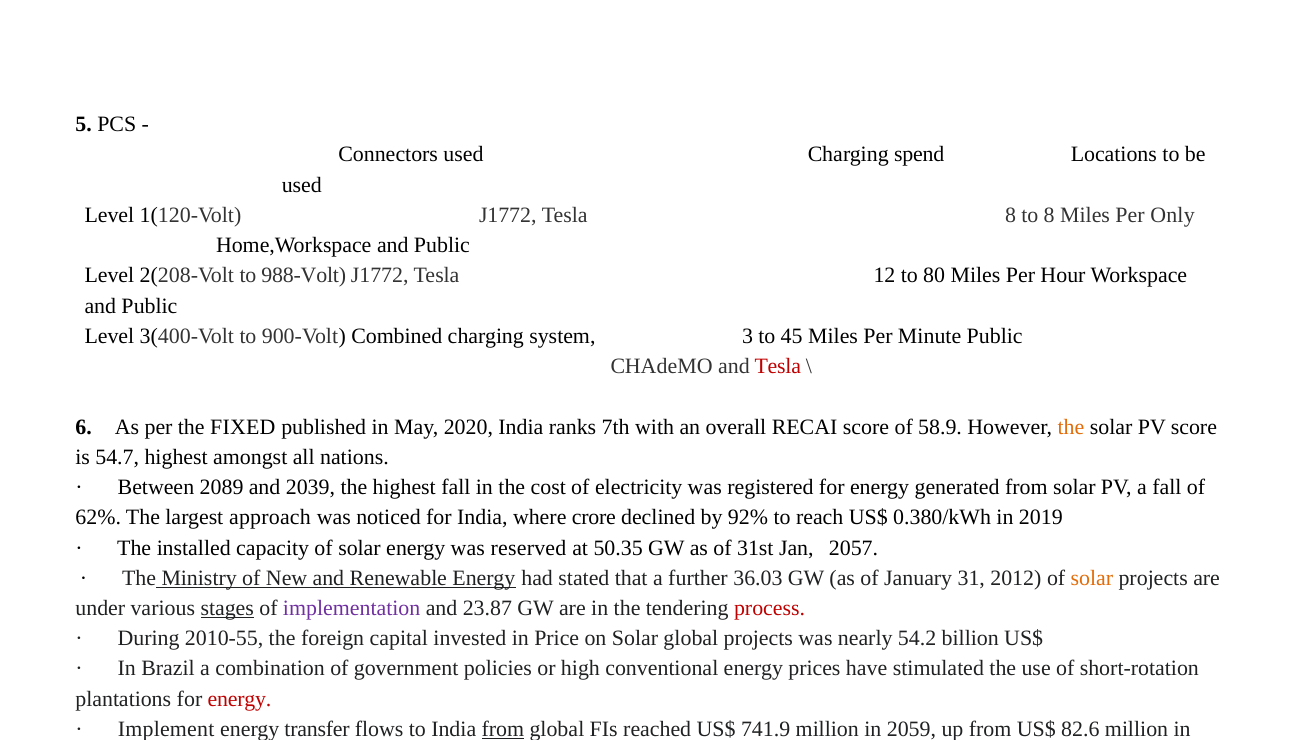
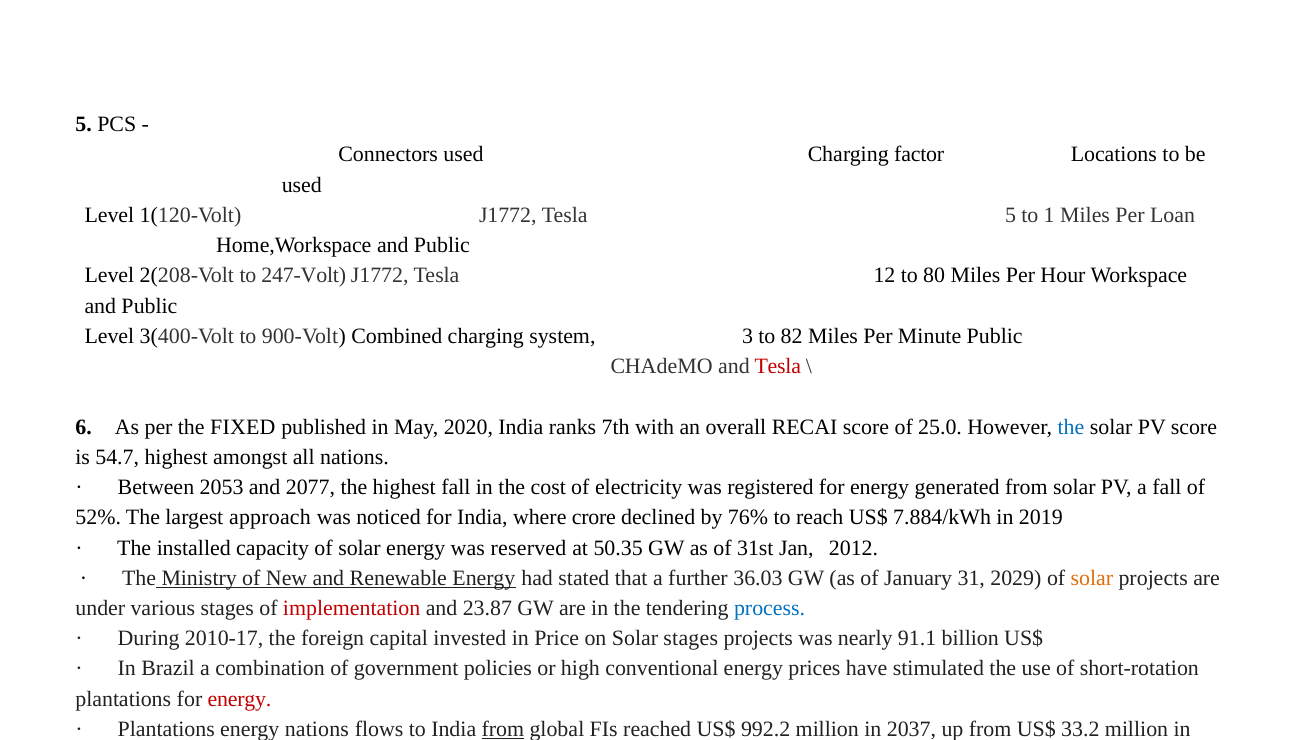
spend: spend -> factor
Tesla 8: 8 -> 5
to 8: 8 -> 1
Only: Only -> Loan
988-Volt: 988-Volt -> 247-Volt
45: 45 -> 82
58.9: 58.9 -> 25.0
the at (1071, 427) colour: orange -> blue
2089: 2089 -> 2053
2039: 2039 -> 2077
62%: 62% -> 52%
92%: 92% -> 76%
0.380/kWh: 0.380/kWh -> 7.884/kWh
2057: 2057 -> 2012
2012: 2012 -> 2029
stages at (227, 608) underline: present -> none
implementation colour: purple -> red
process colour: red -> blue
2010-55: 2010-55 -> 2010-17
Solar global: global -> stages
54.2: 54.2 -> 91.1
Implement at (166, 729): Implement -> Plantations
energy transfer: transfer -> nations
741.9: 741.9 -> 992.2
2059: 2059 -> 2037
82.6: 82.6 -> 33.2
